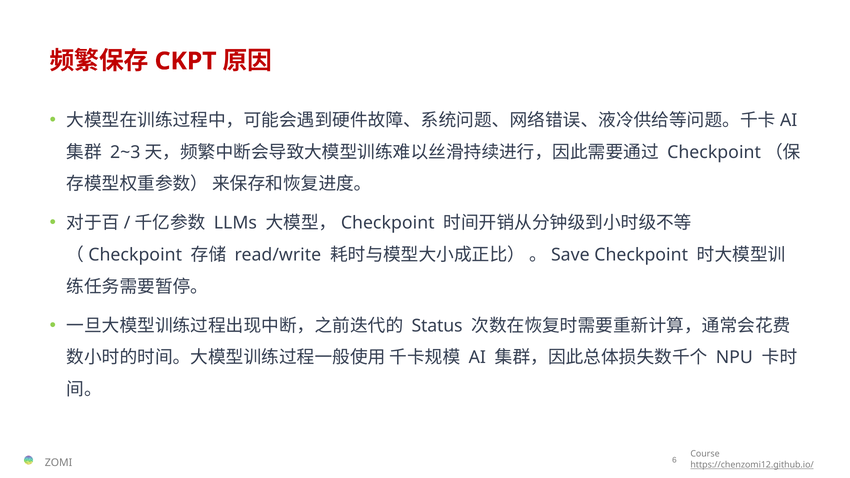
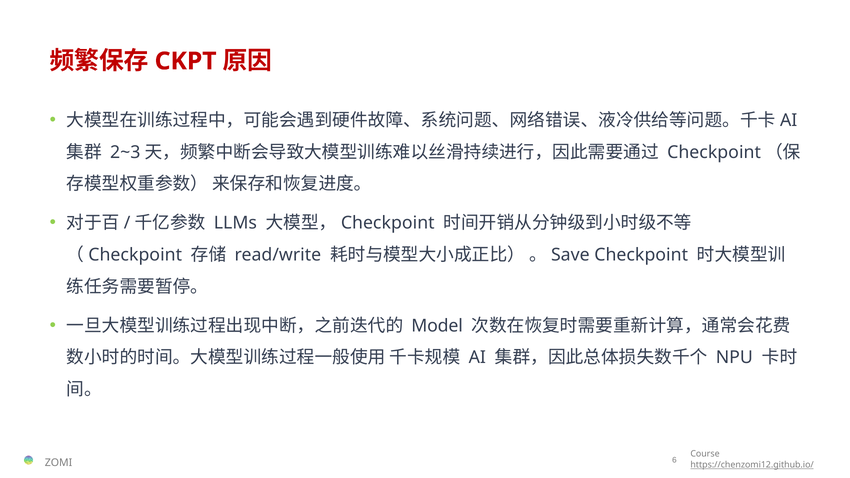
Status: Status -> Model
